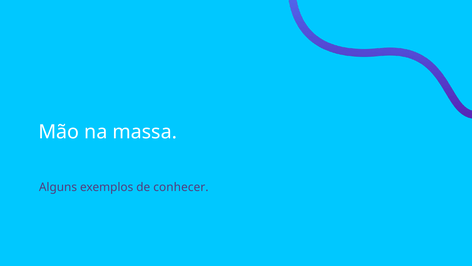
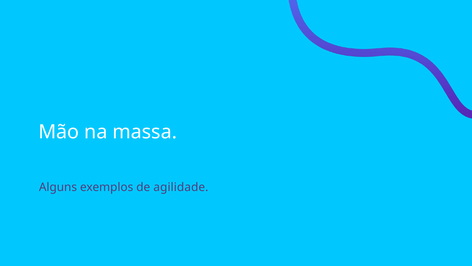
conhecer: conhecer -> agilidade
